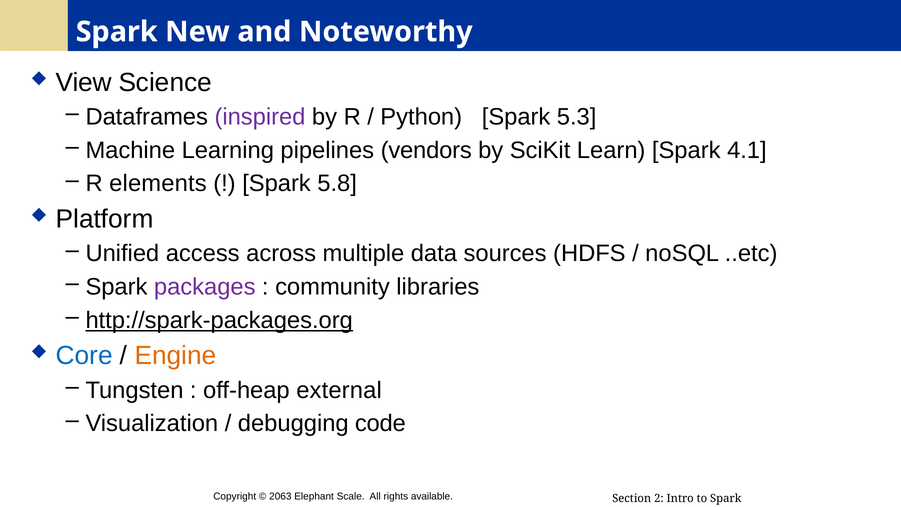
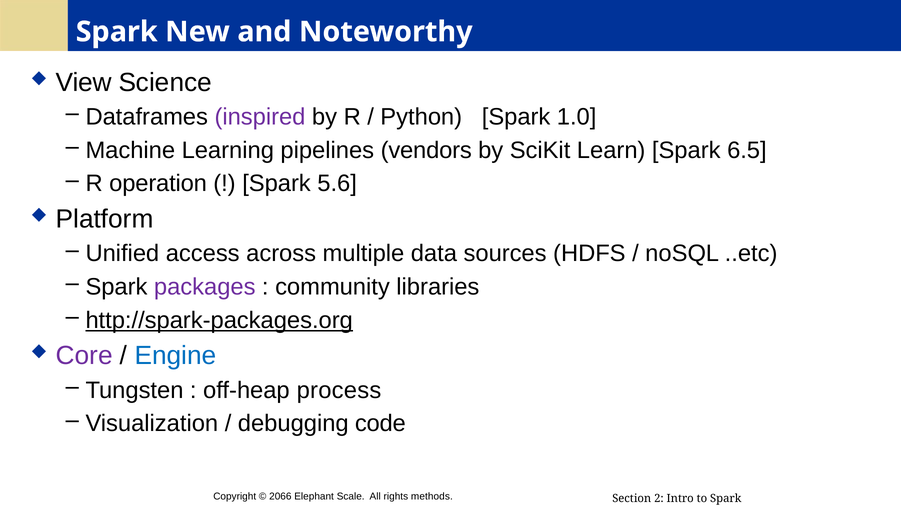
5.3: 5.3 -> 1.0
4.1: 4.1 -> 6.5
elements: elements -> operation
5.8: 5.8 -> 5.6
Core colour: blue -> purple
Engine colour: orange -> blue
external: external -> process
2063: 2063 -> 2066
available: available -> methods
